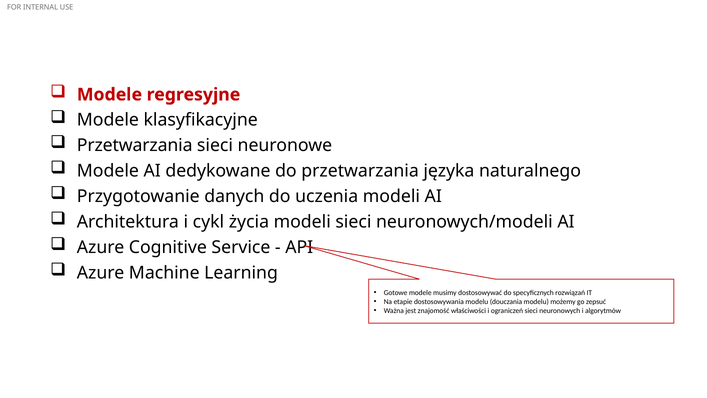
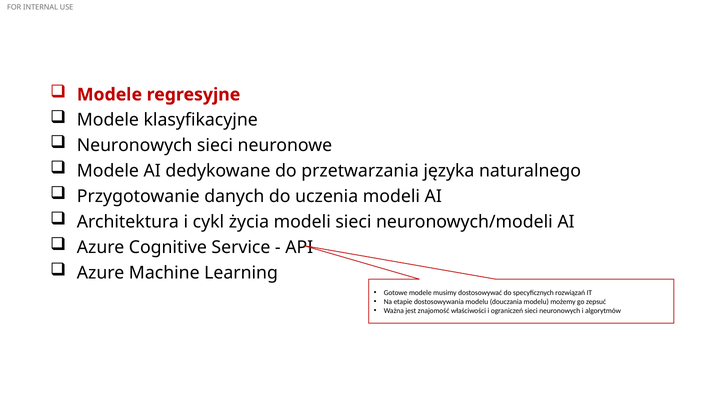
Przetwarzania at (135, 145): Przetwarzania -> Neuronowych
